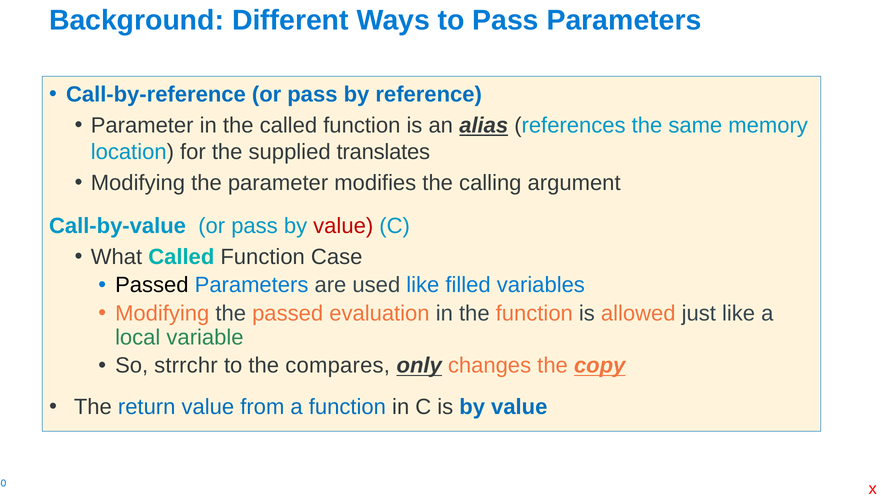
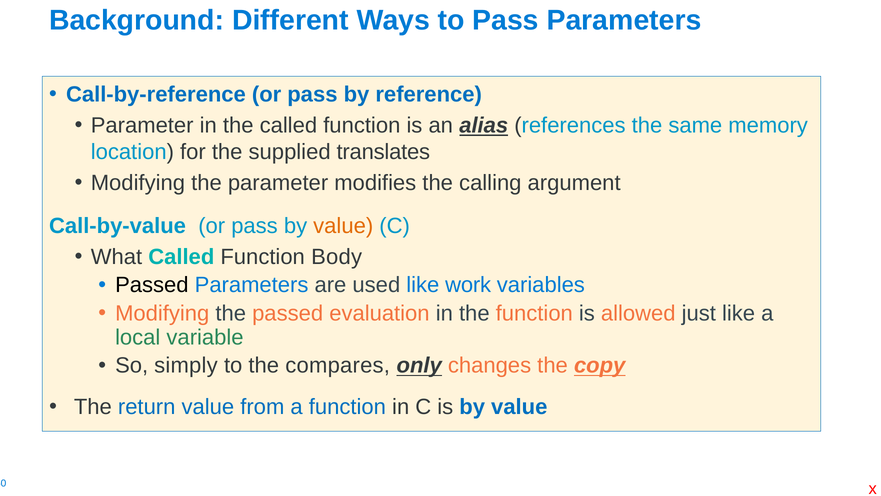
value at (343, 226) colour: red -> orange
Case: Case -> Body
filled: filled -> work
strrchr: strrchr -> simply
